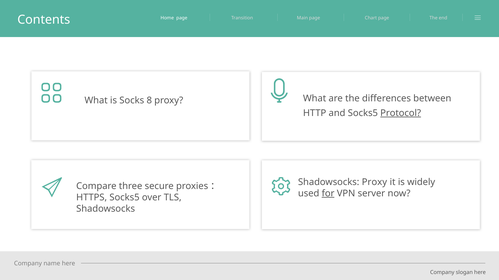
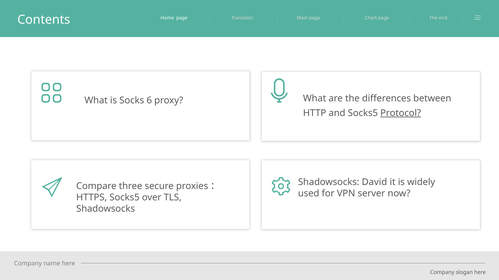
8: 8 -> 6
Shadowsocks Proxy: Proxy -> David
for underline: present -> none
